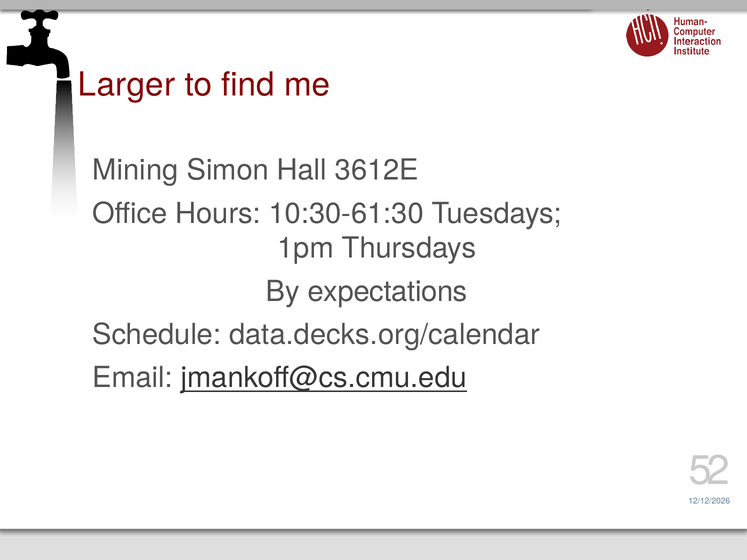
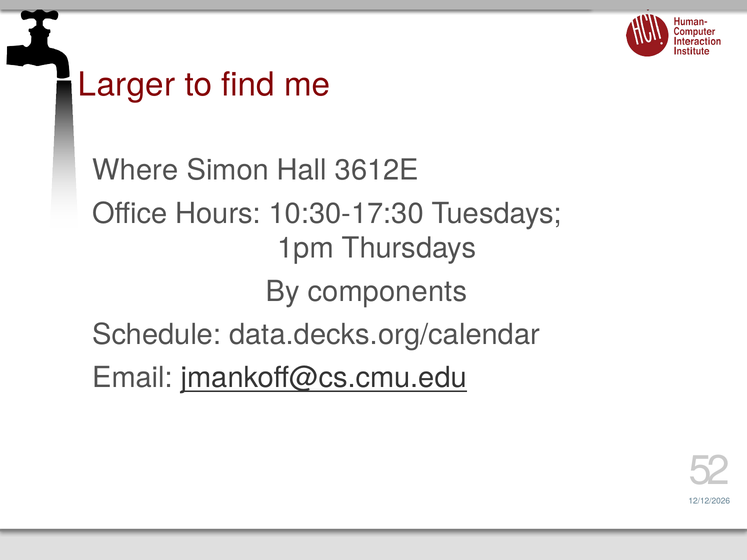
Mining: Mining -> Where
10:30-61:30: 10:30-61:30 -> 10:30-17:30
expectations: expectations -> components
